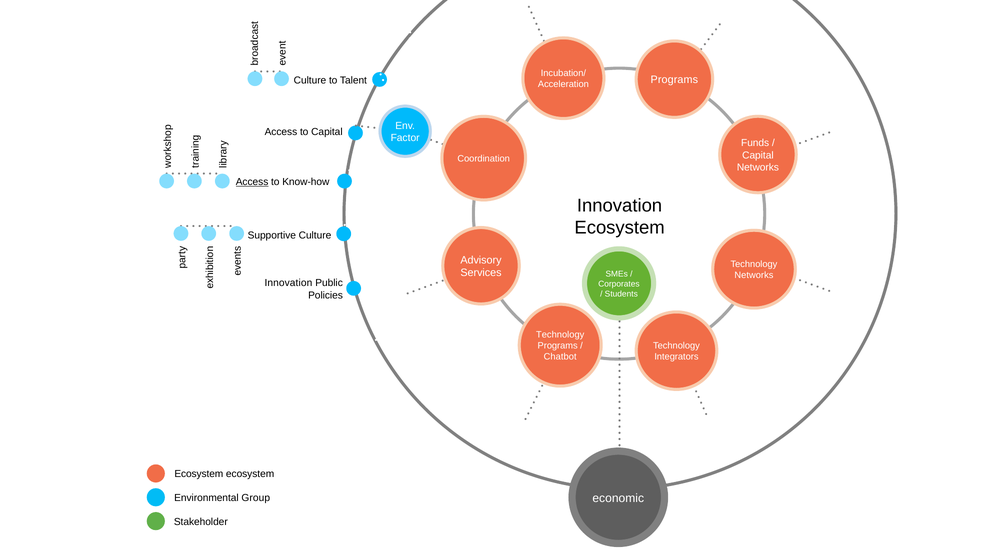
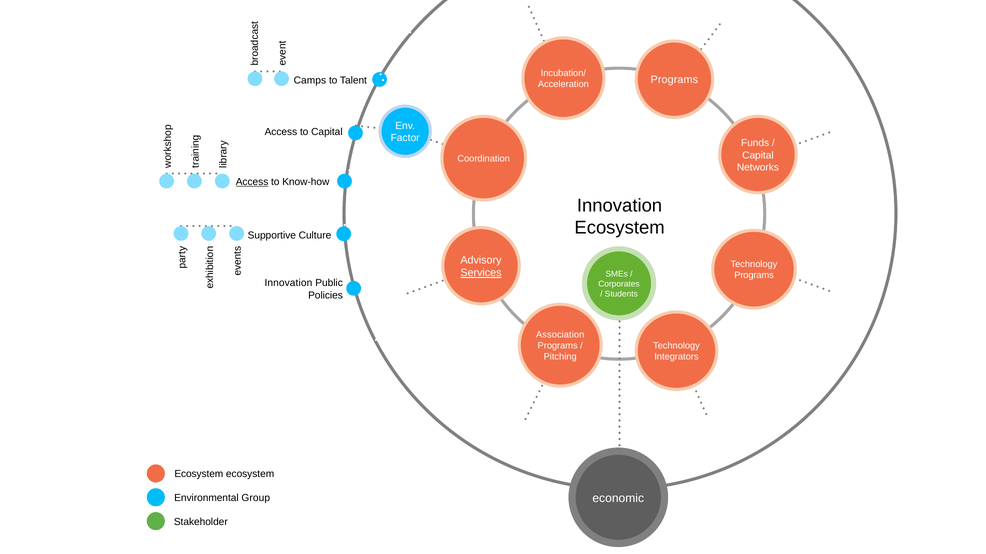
Culture at (310, 81): Culture -> Camps
Services underline: none -> present
Networks at (754, 276): Networks -> Programs
Technology at (560, 335): Technology -> Association
Chatbot: Chatbot -> Pitching
